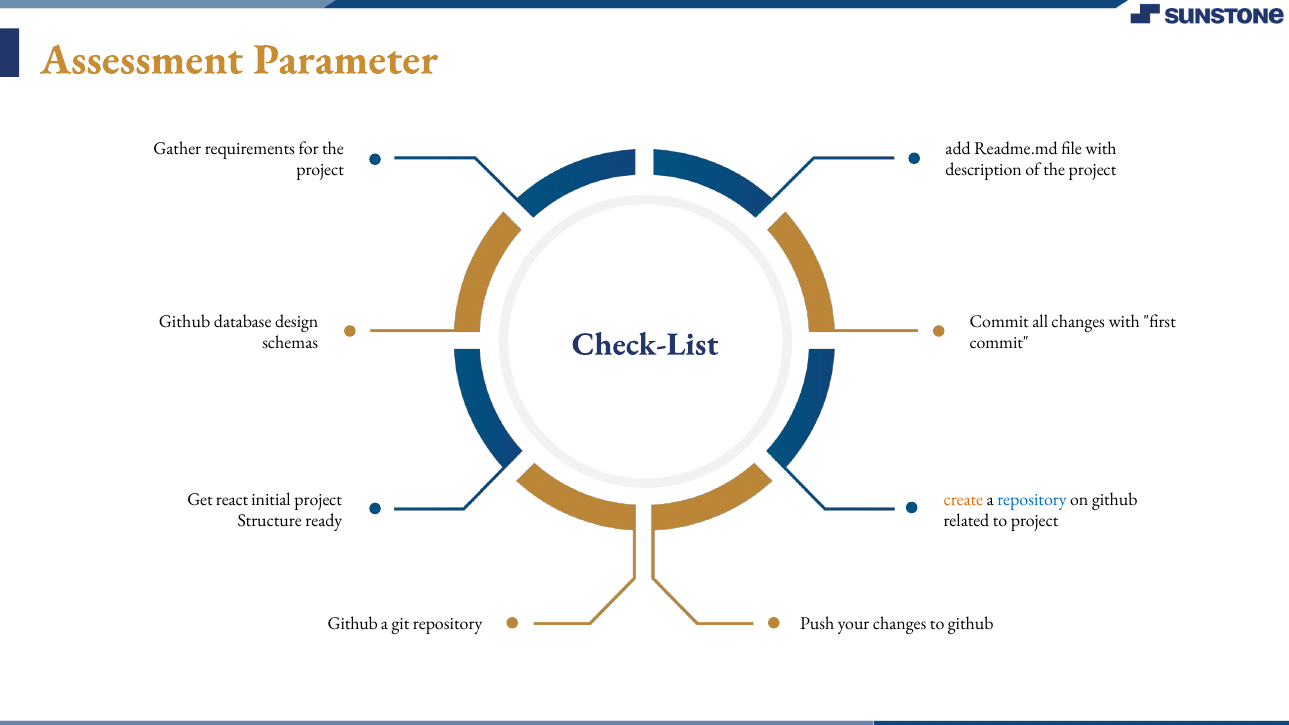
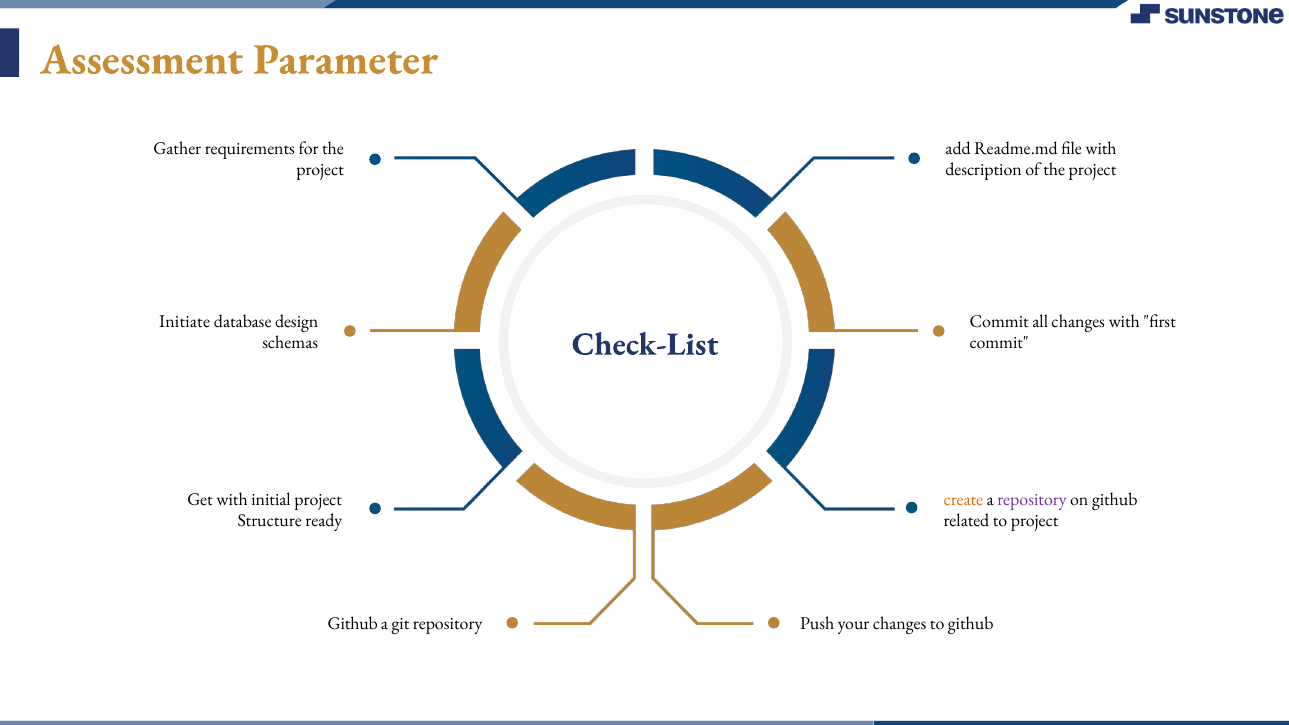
Github at (185, 322): Github -> Initiate
Get react: react -> with
repository at (1032, 499) colour: blue -> purple
